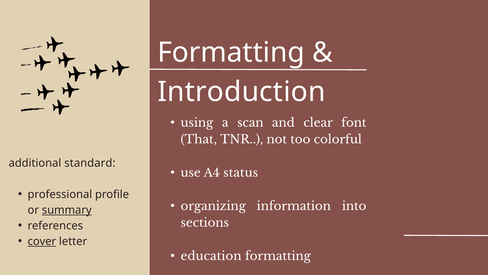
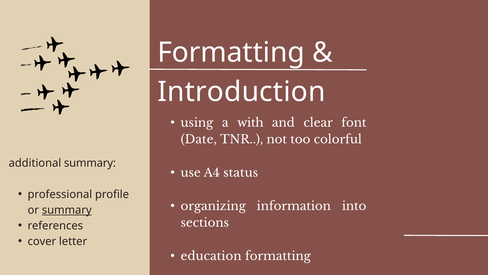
scan: scan -> with
That: That -> Date
additional standard: standard -> summary
cover underline: present -> none
